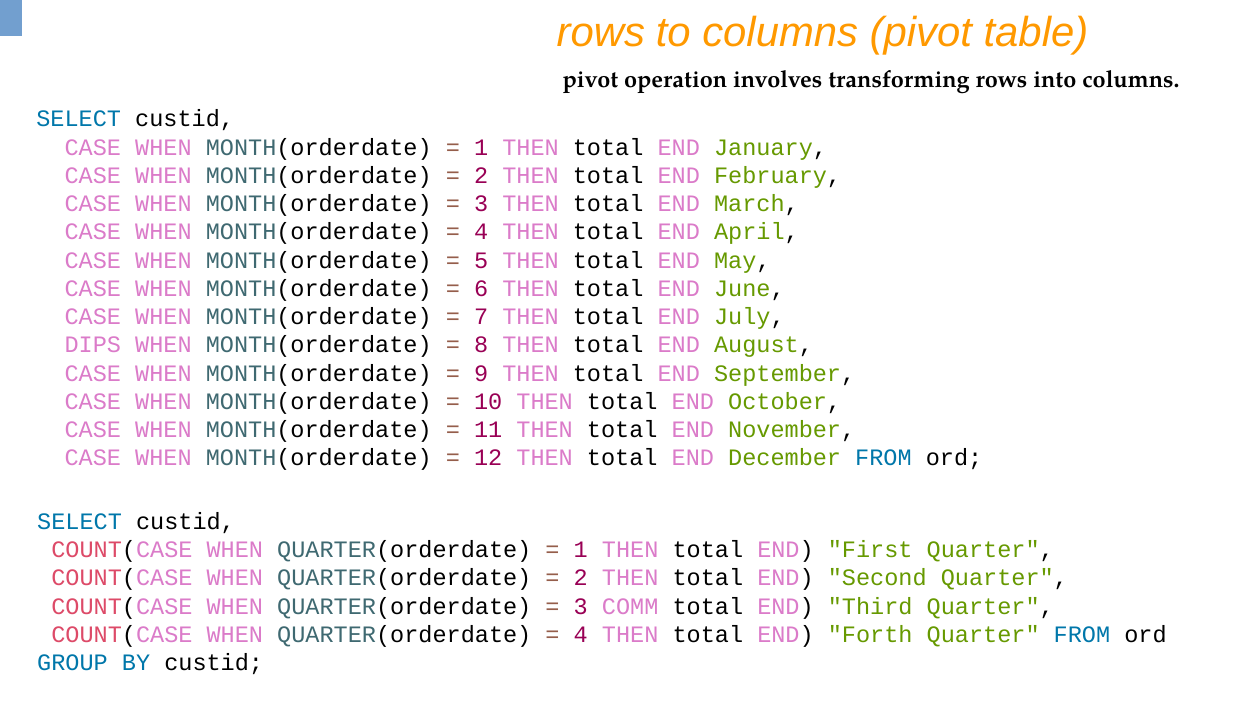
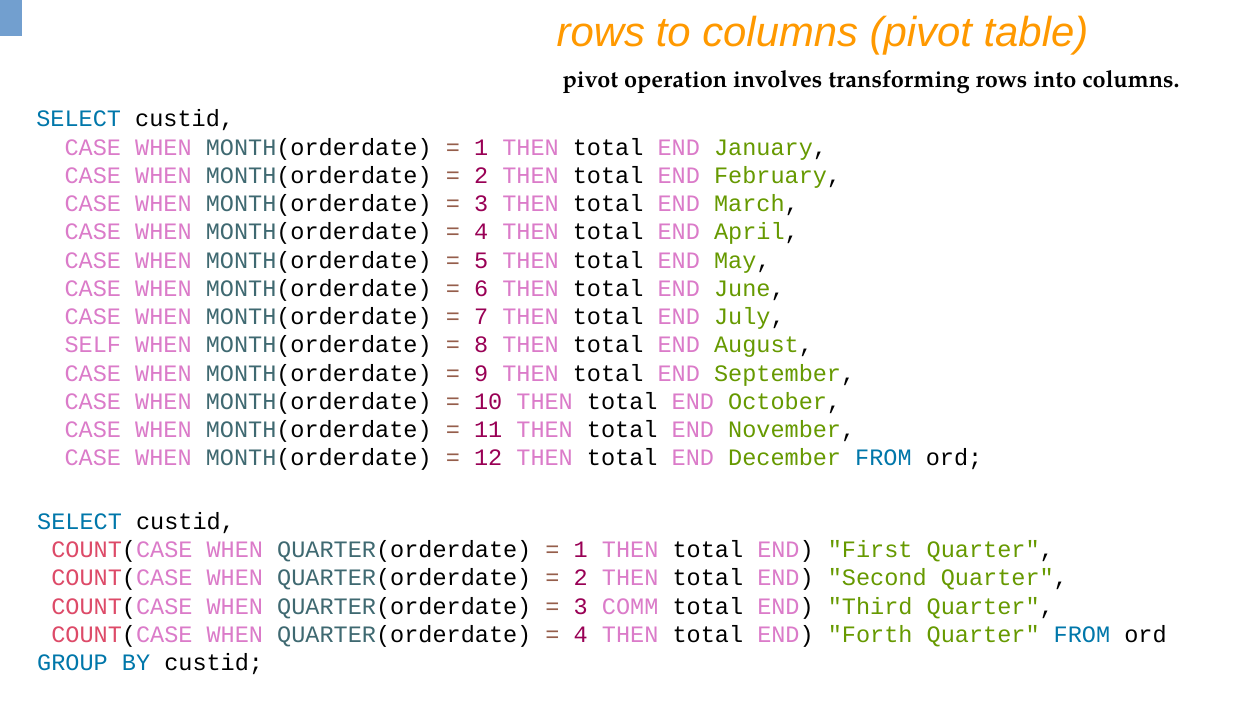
DIPS: DIPS -> SELF
